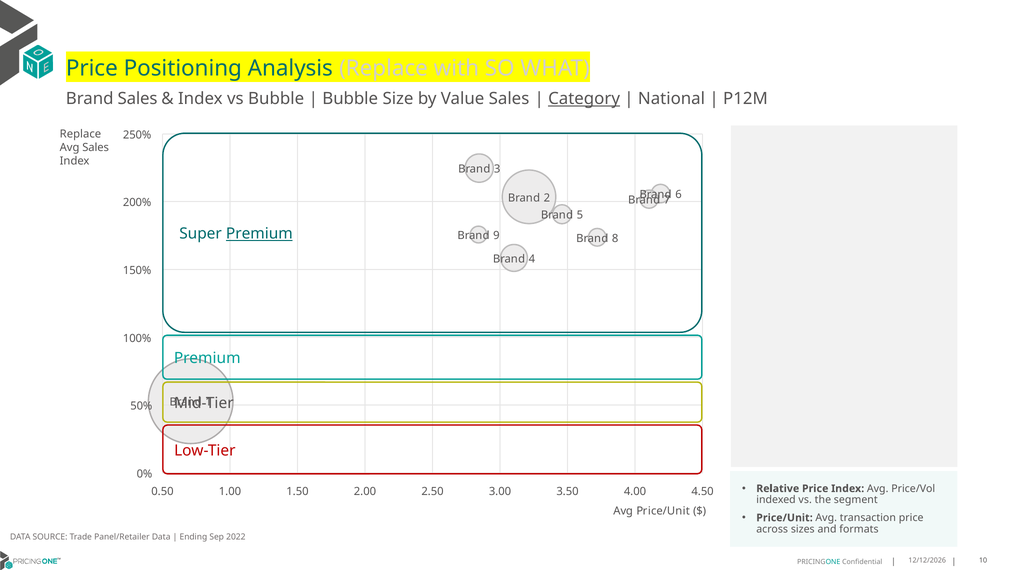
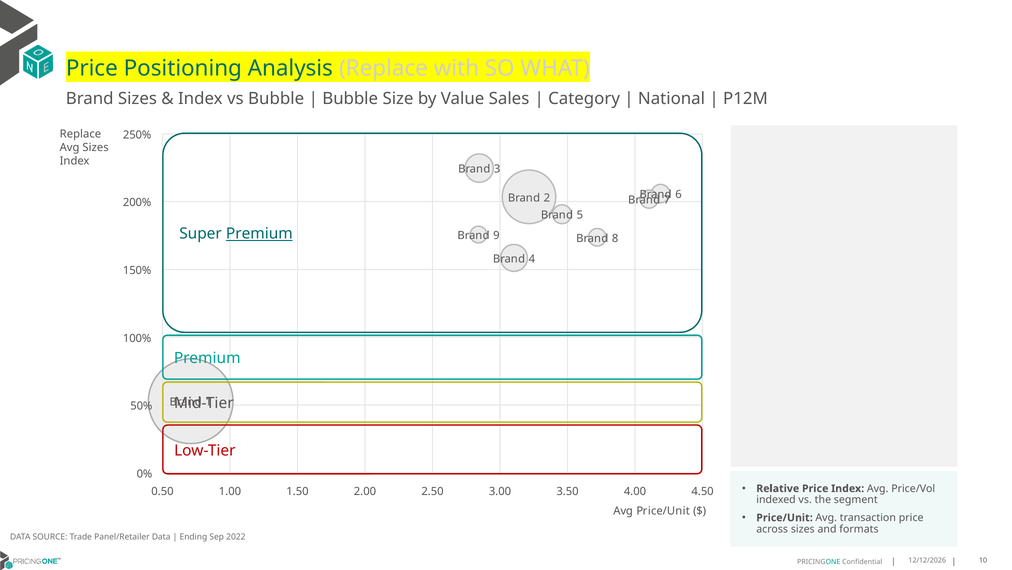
Brand Sales: Sales -> Sizes
Category underline: present -> none
Avg Sales: Sales -> Sizes
